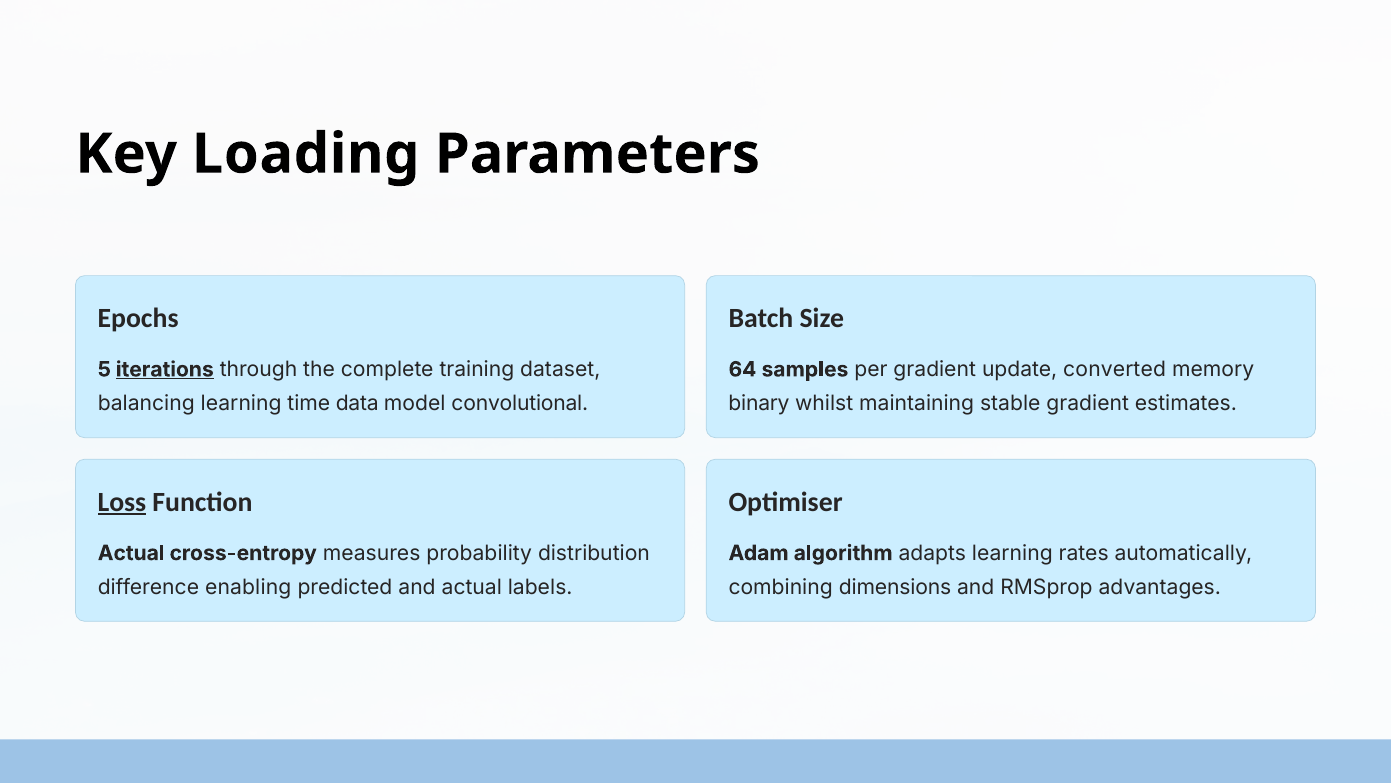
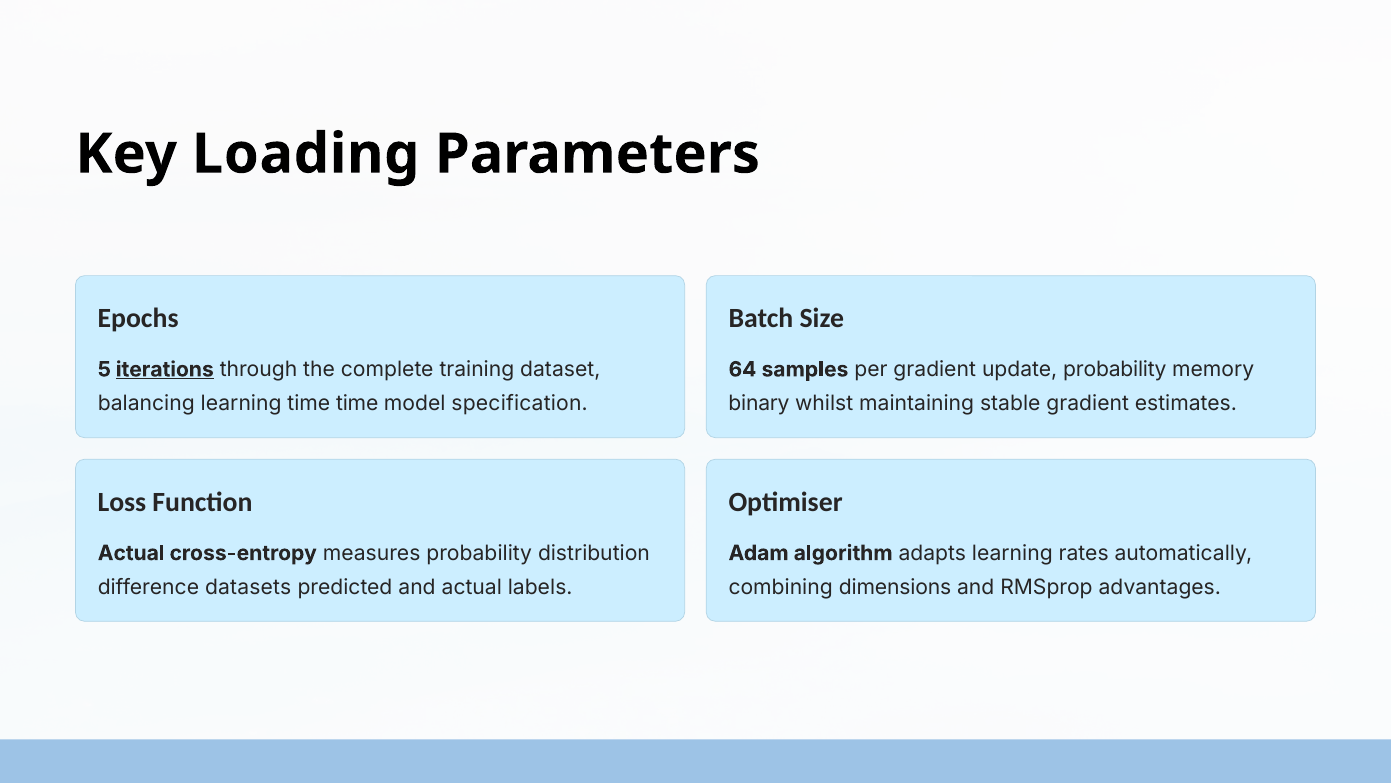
update converted: converted -> probability
time data: data -> time
convolutional: convolutional -> specification
Loss underline: present -> none
enabling: enabling -> datasets
